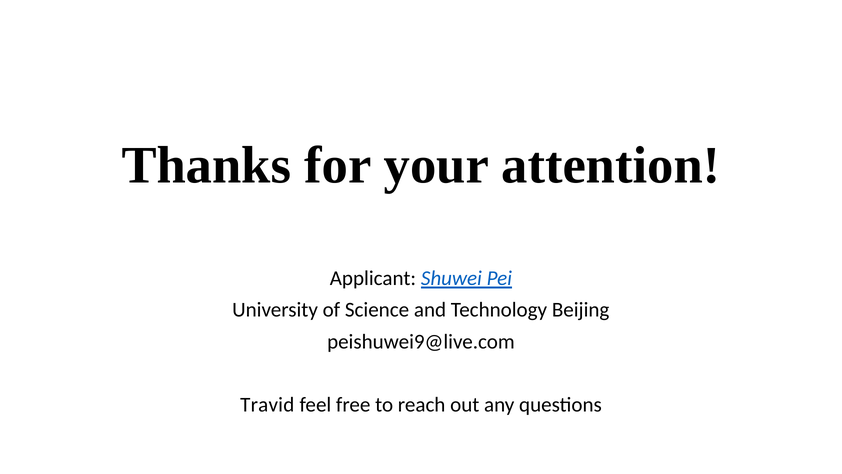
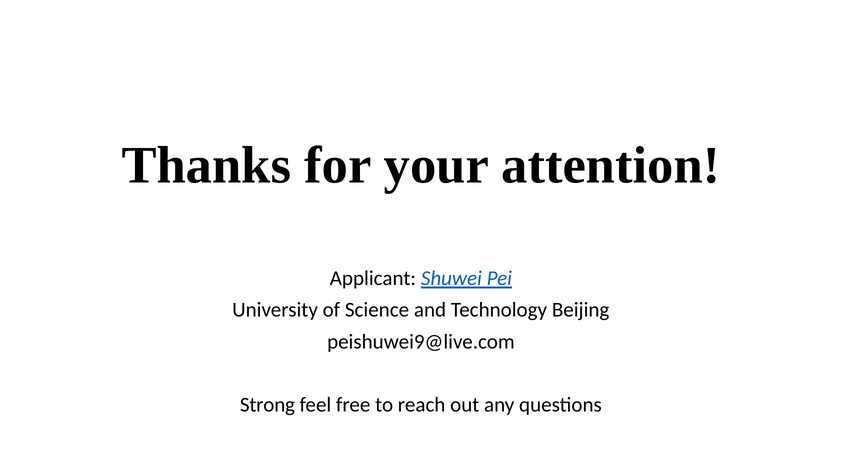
Travid: Travid -> Strong
